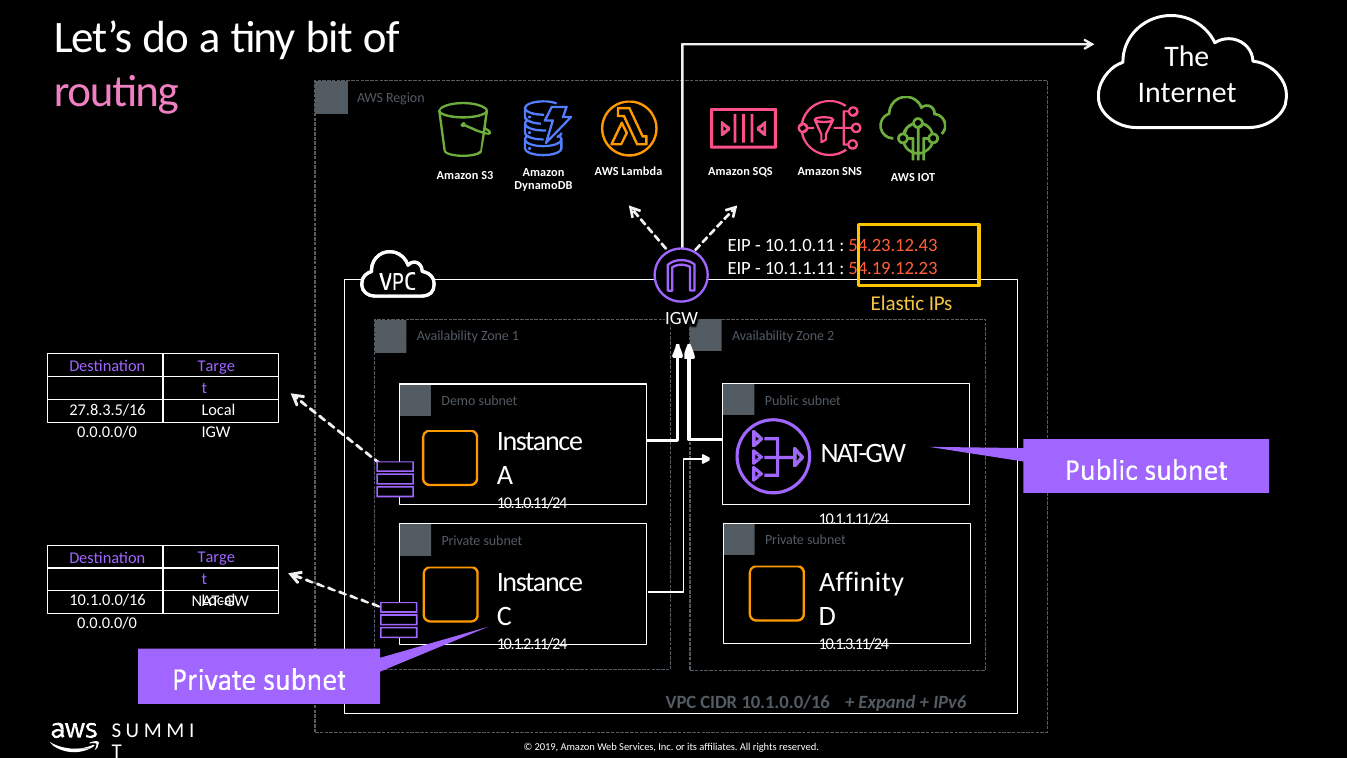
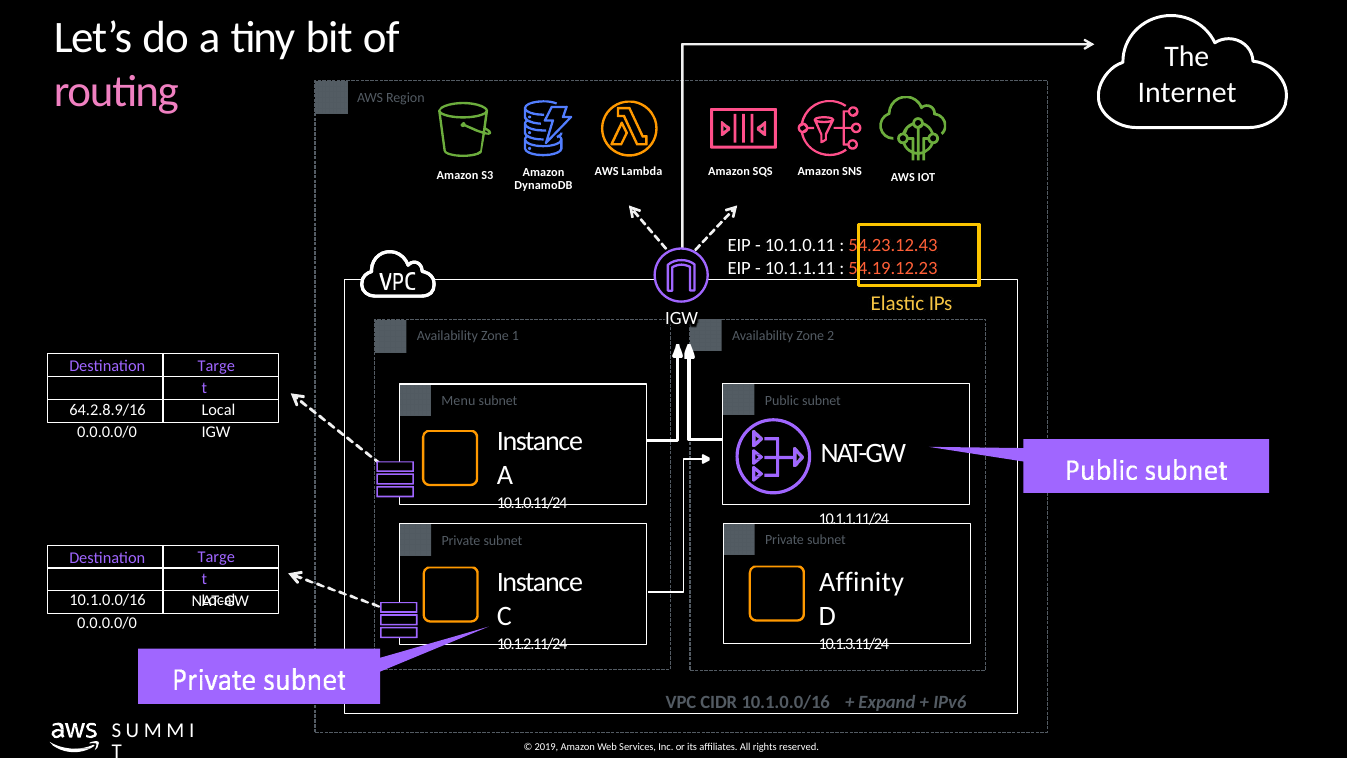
Demo: Demo -> Menu
27.8.3.5/16: 27.8.3.5/16 -> 64.2.8.9/16
